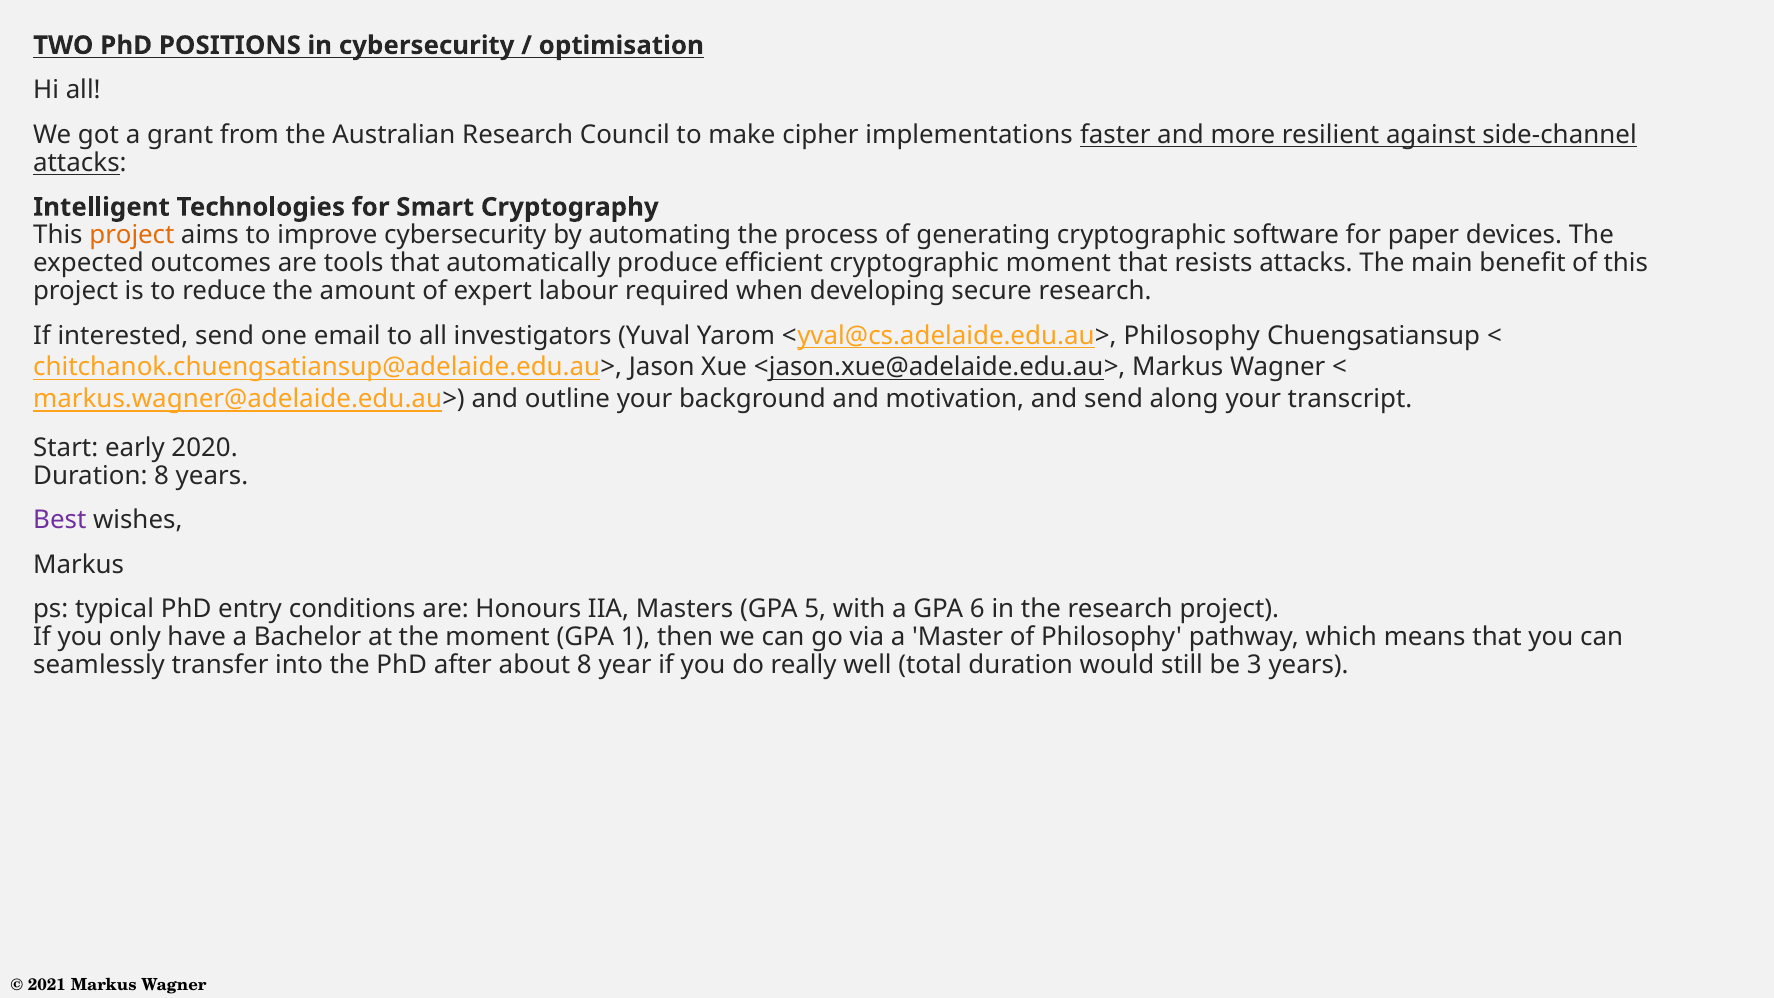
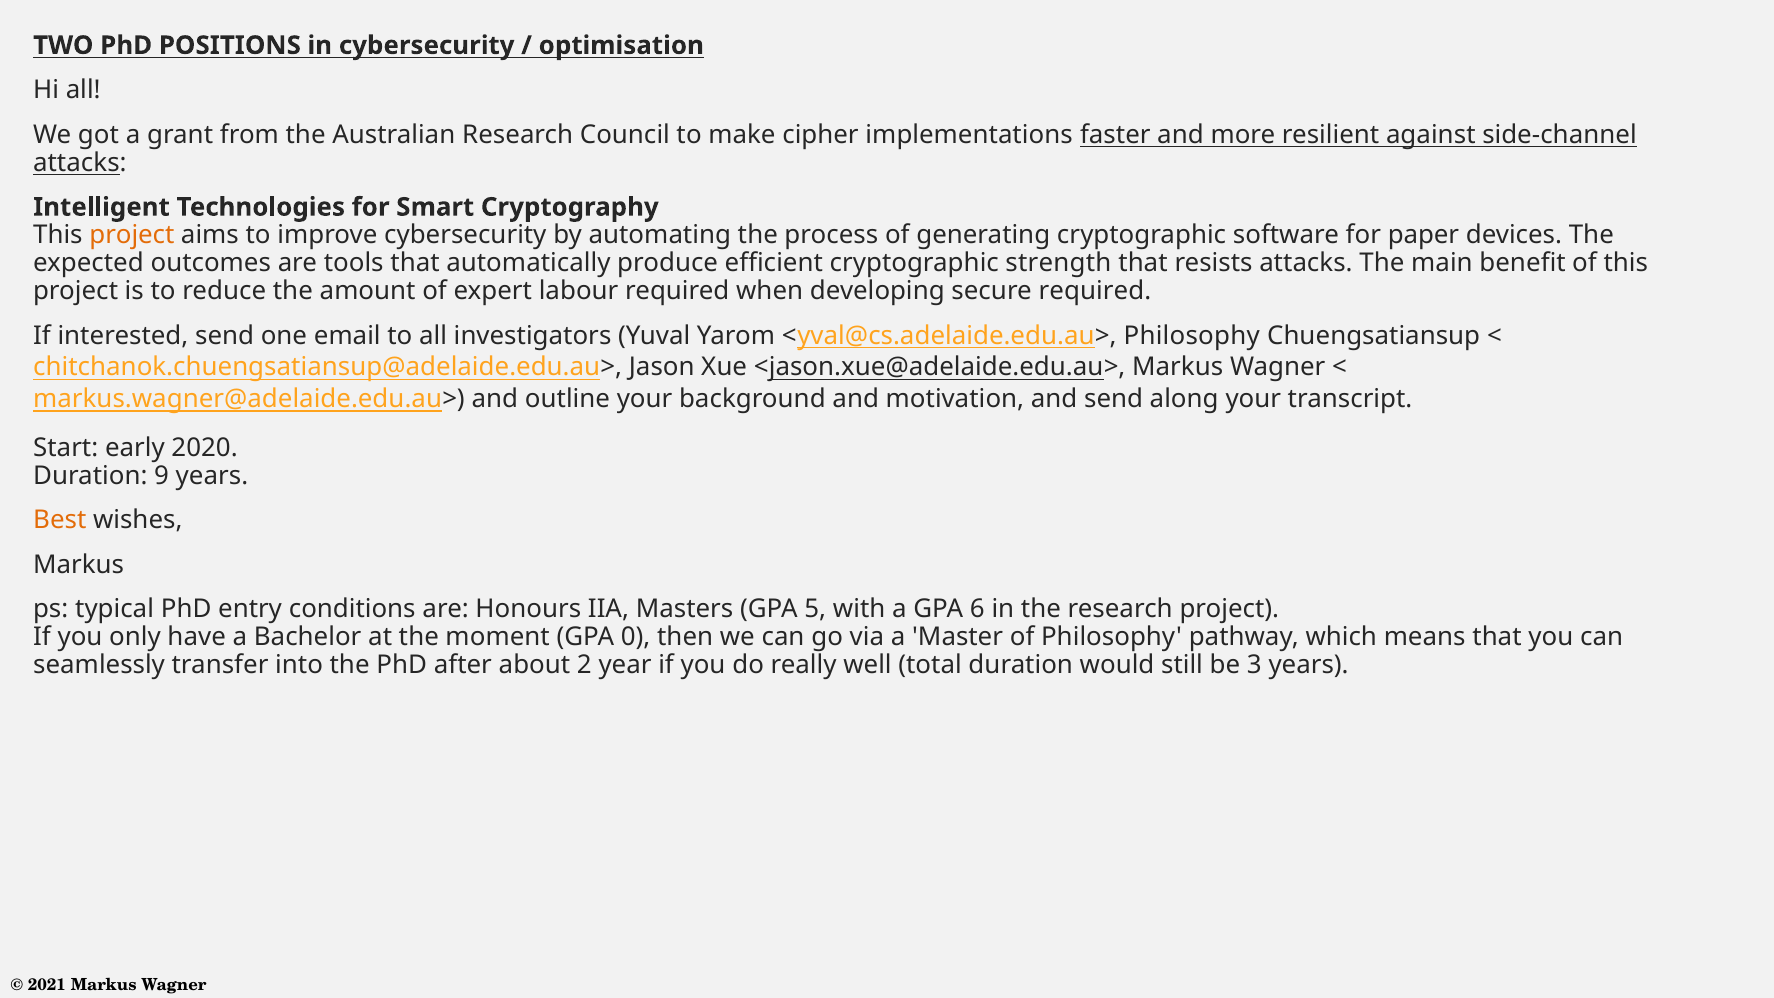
cryptographic moment: moment -> strength
secure research: research -> required
Duration 8: 8 -> 9
Best colour: purple -> orange
1: 1 -> 0
about 8: 8 -> 2
